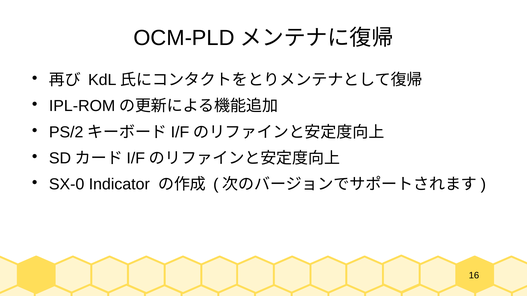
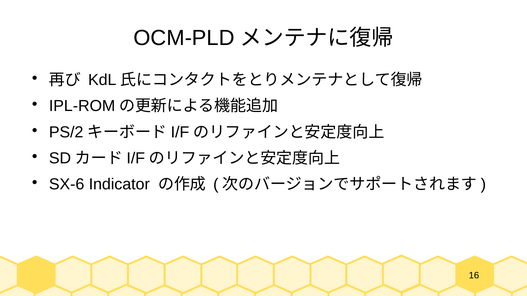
SX-0: SX-0 -> SX-6
